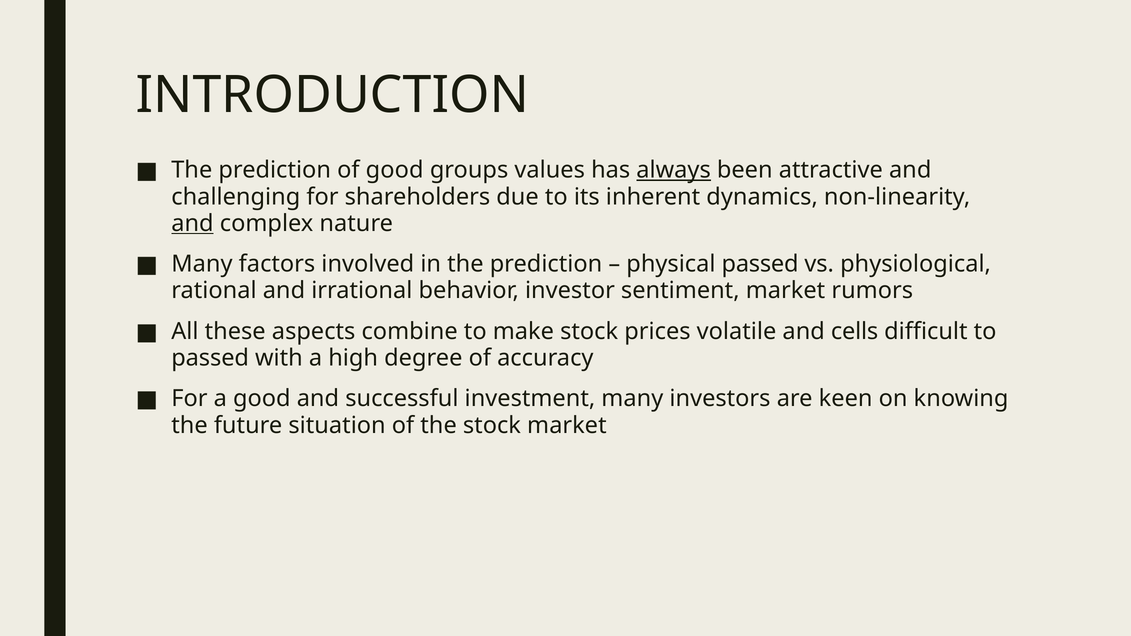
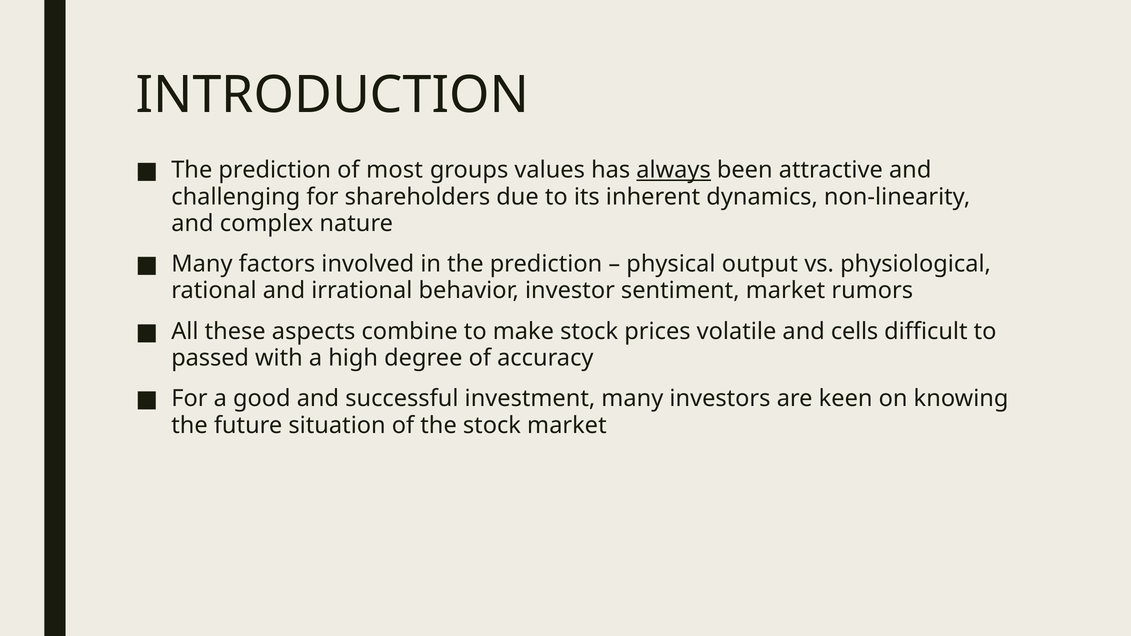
of good: good -> most
and at (192, 223) underline: present -> none
physical passed: passed -> output
